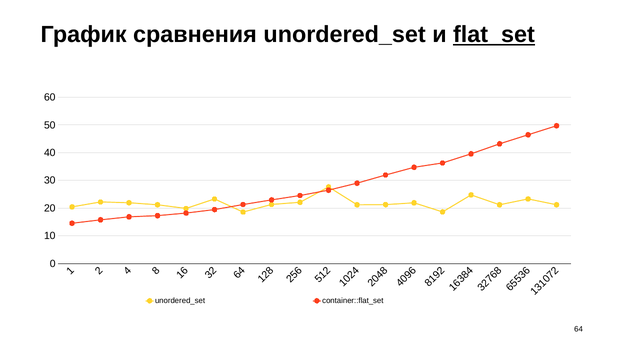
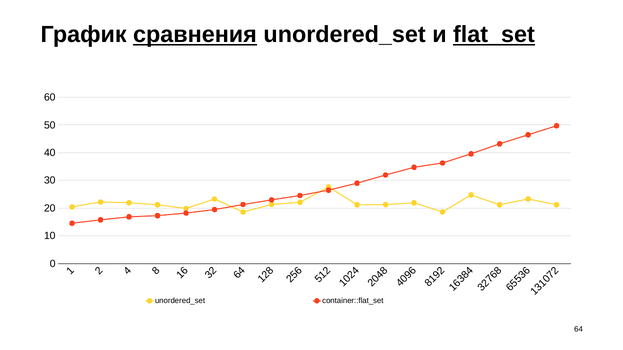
сравнения underline: none -> present
